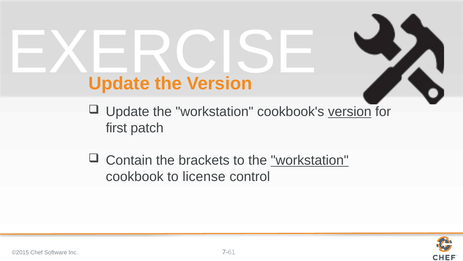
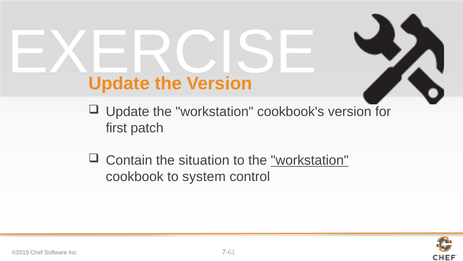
version at (350, 112) underline: present -> none
brackets: brackets -> situation
license: license -> system
